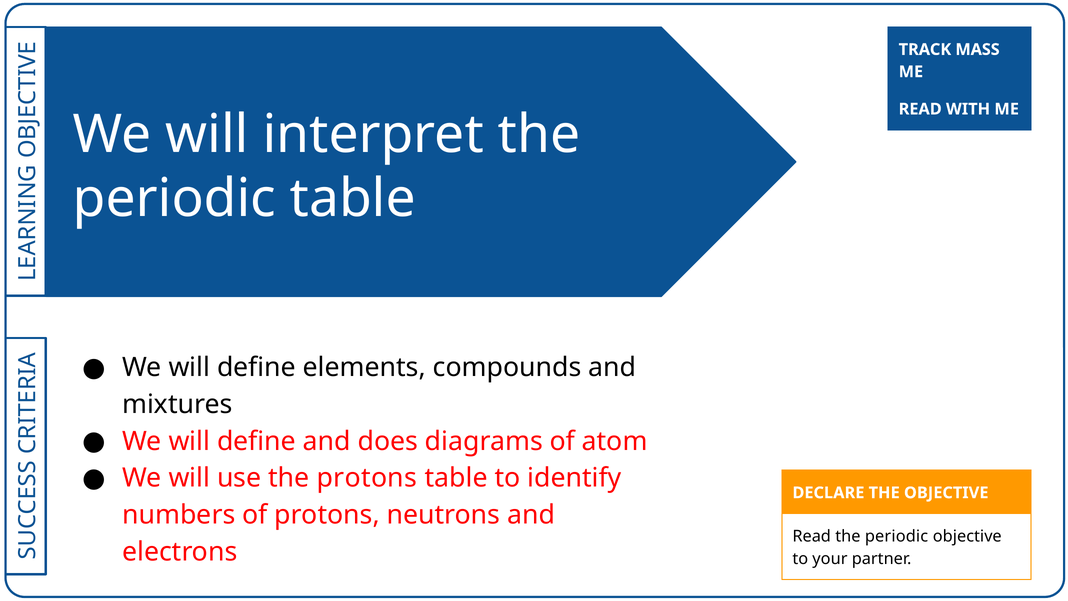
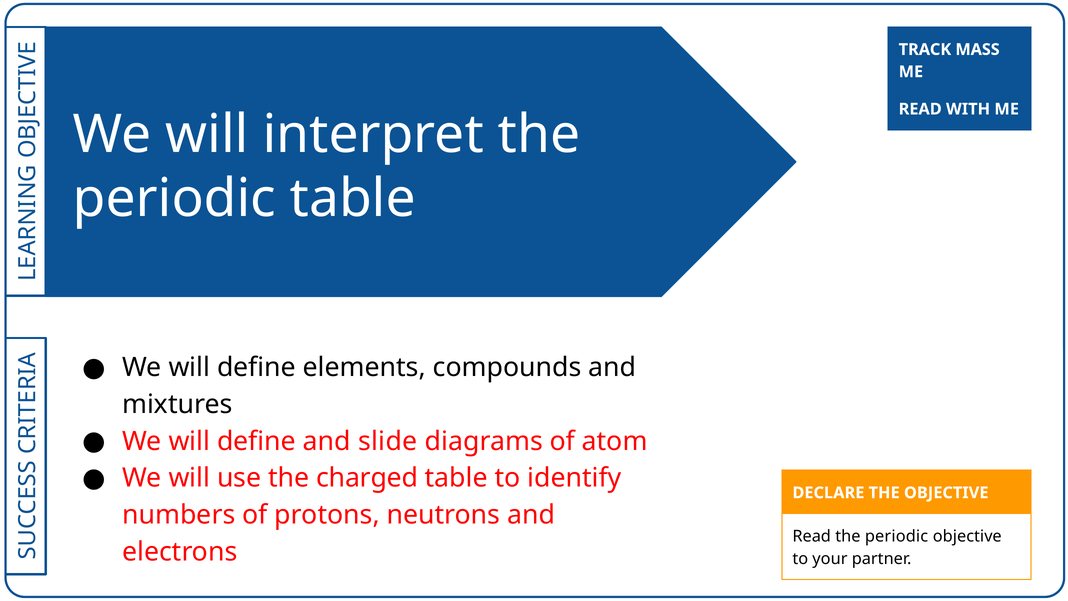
does: does -> slide
the protons: protons -> charged
